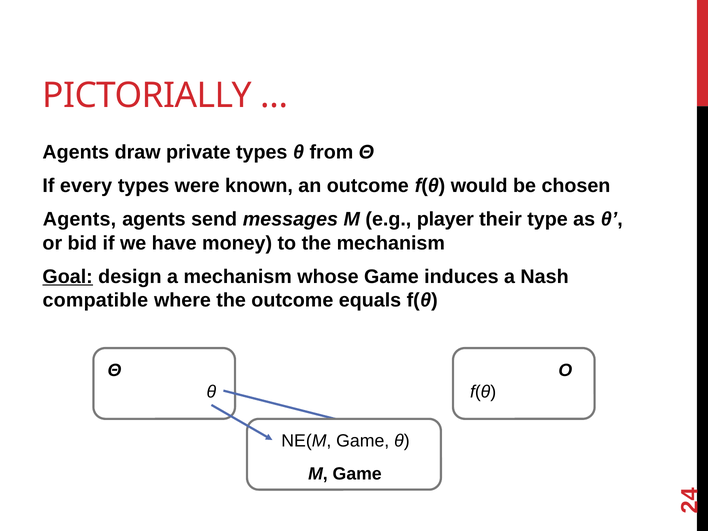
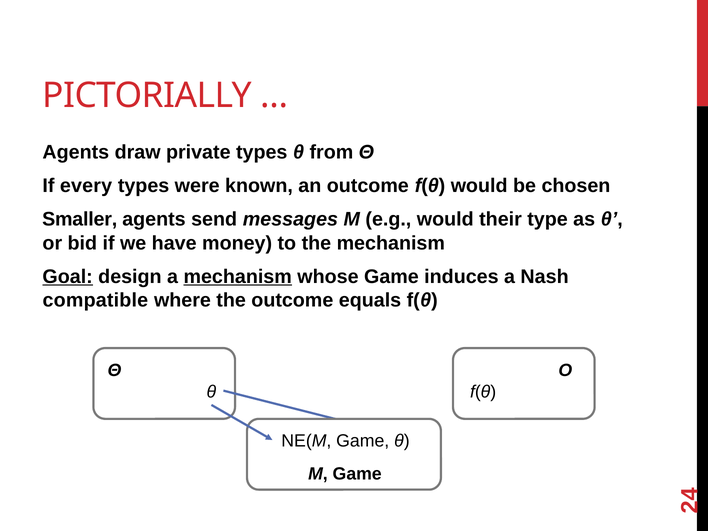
Agents at (80, 219): Agents -> Smaller
e.g player: player -> would
mechanism at (238, 277) underline: none -> present
